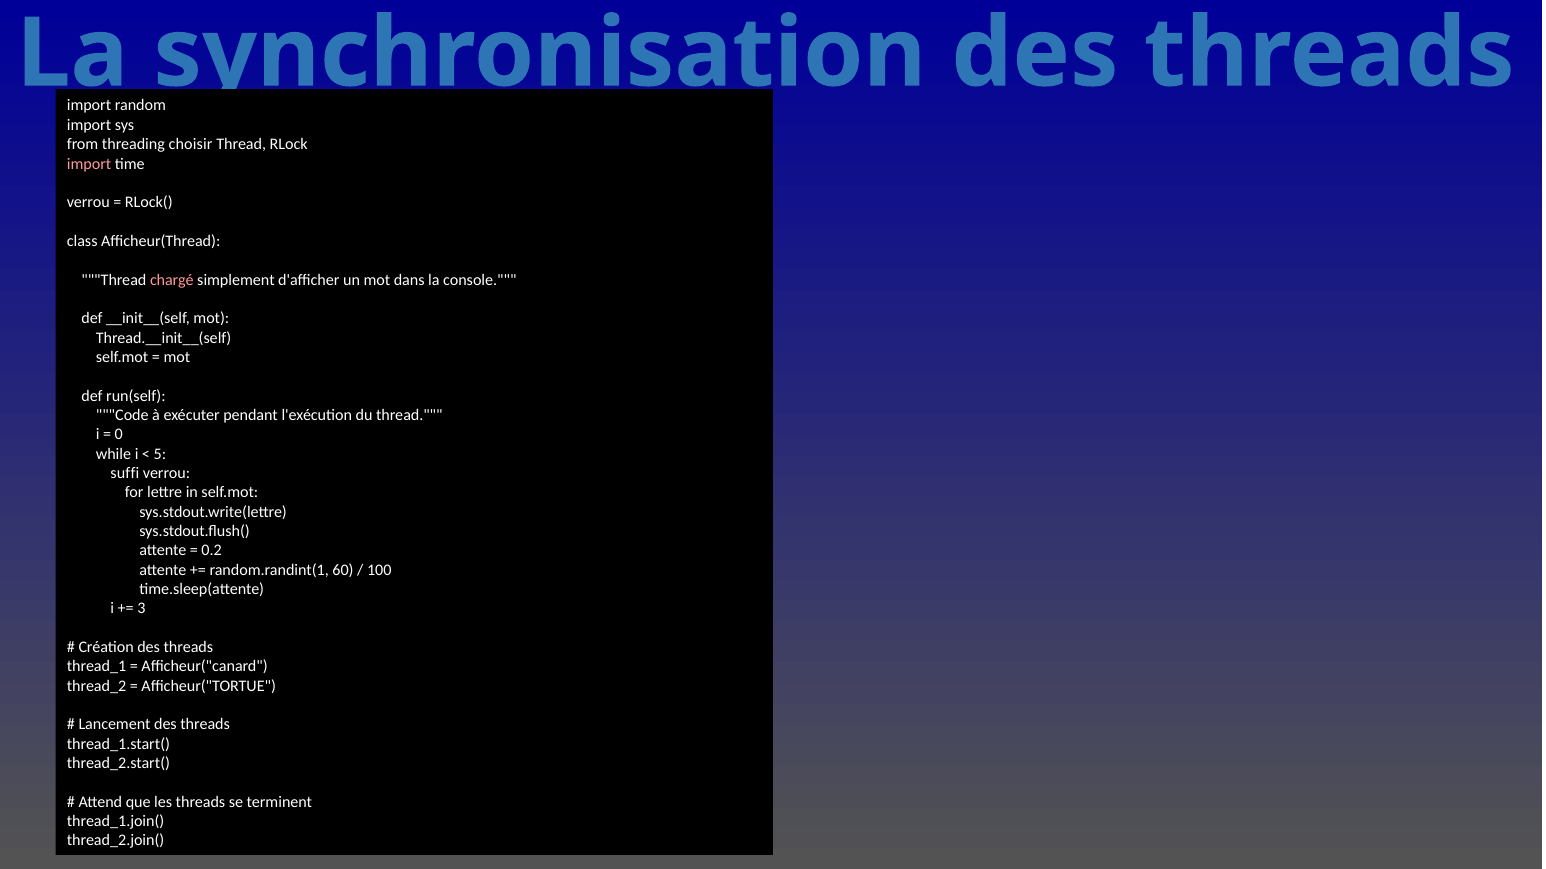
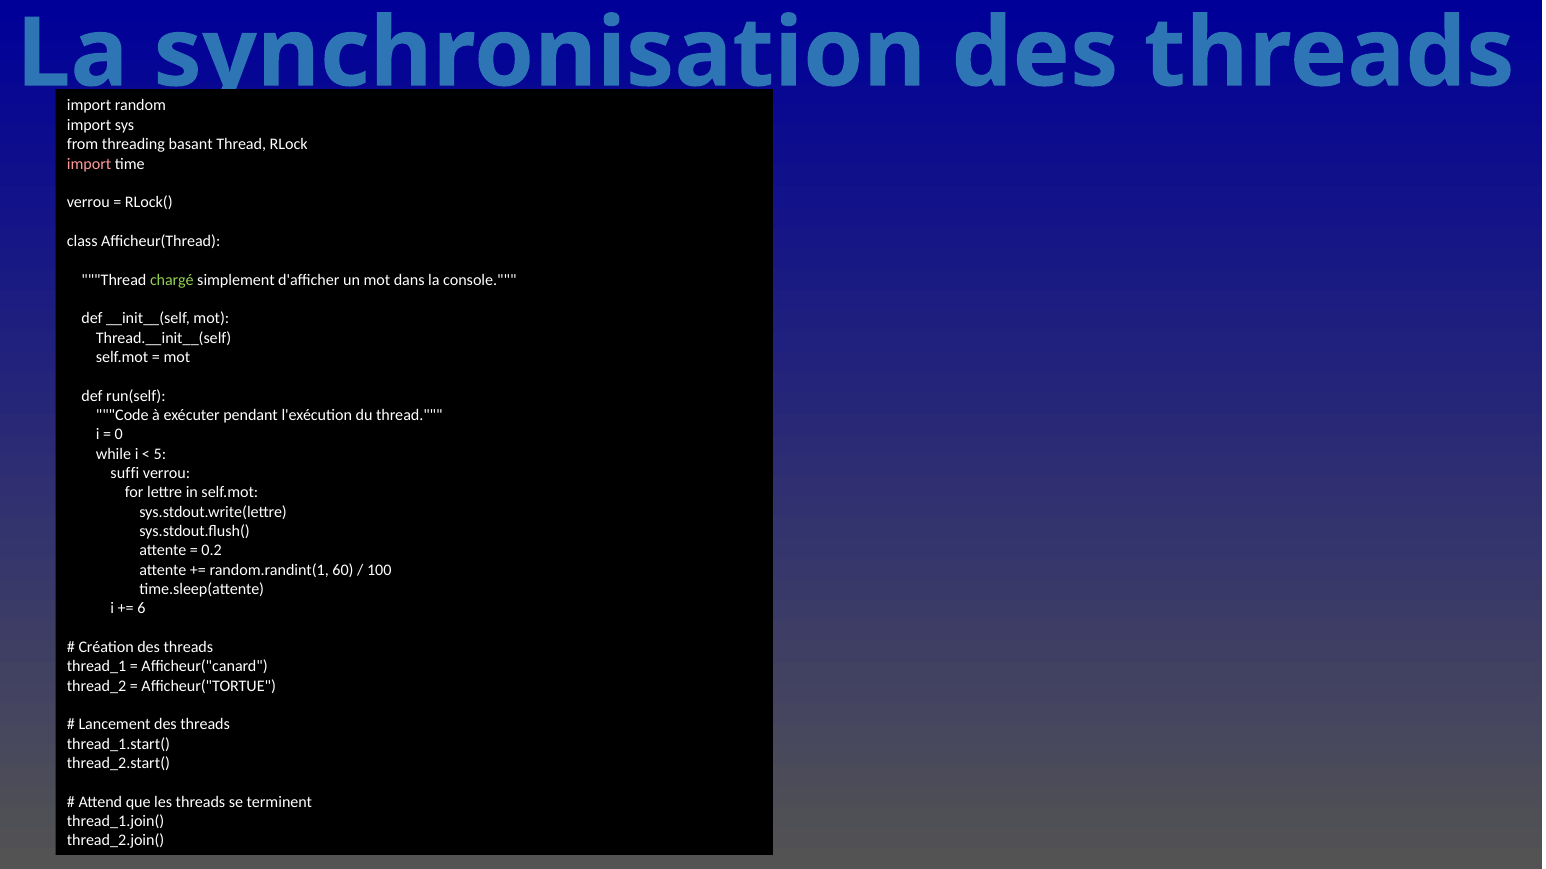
choisir: choisir -> basant
chargé colour: pink -> light green
3: 3 -> 6
